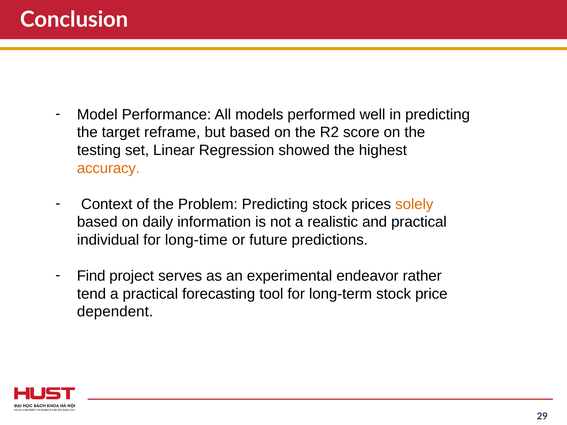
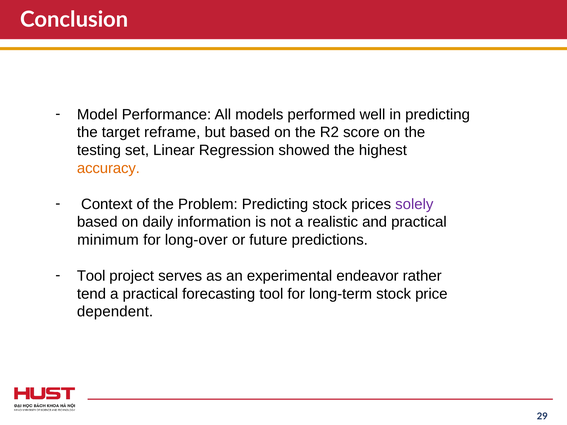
solely colour: orange -> purple
individual: individual -> minimum
long-time: long-time -> long-over
Find at (91, 276): Find -> Tool
